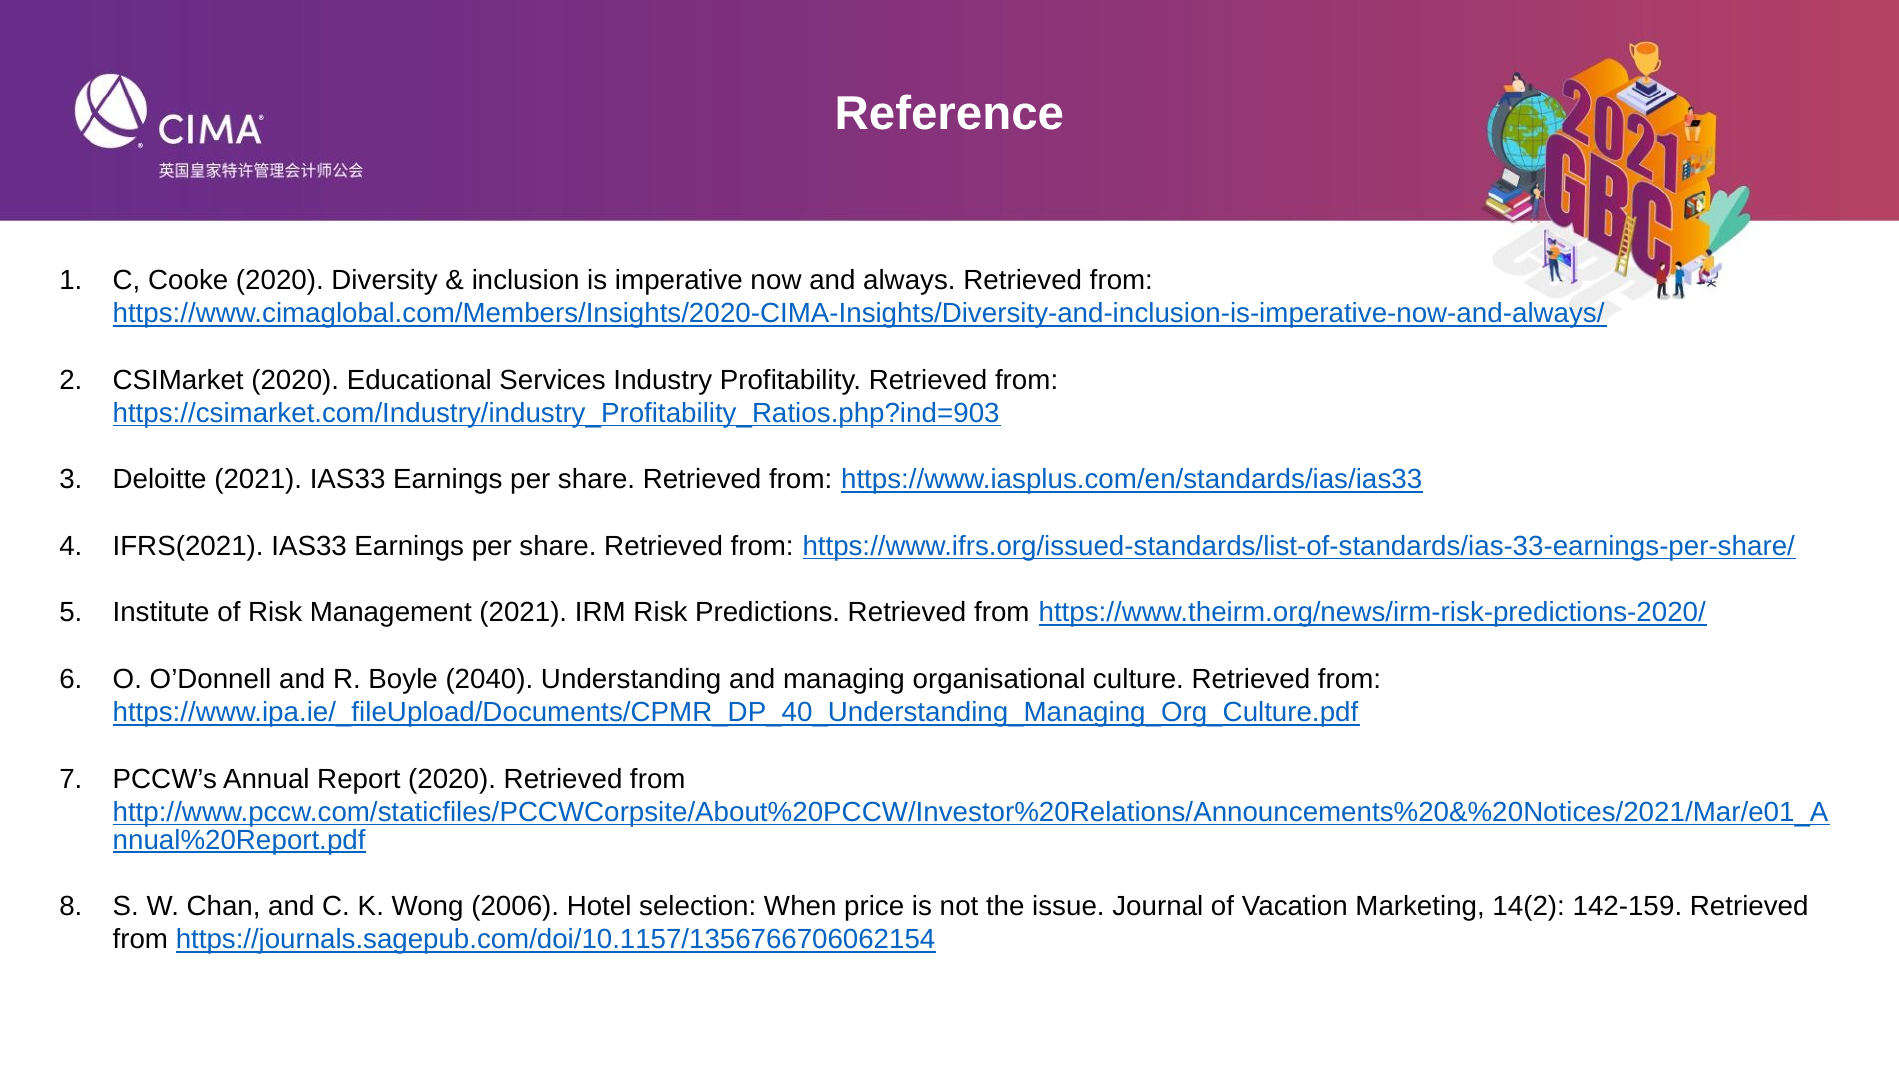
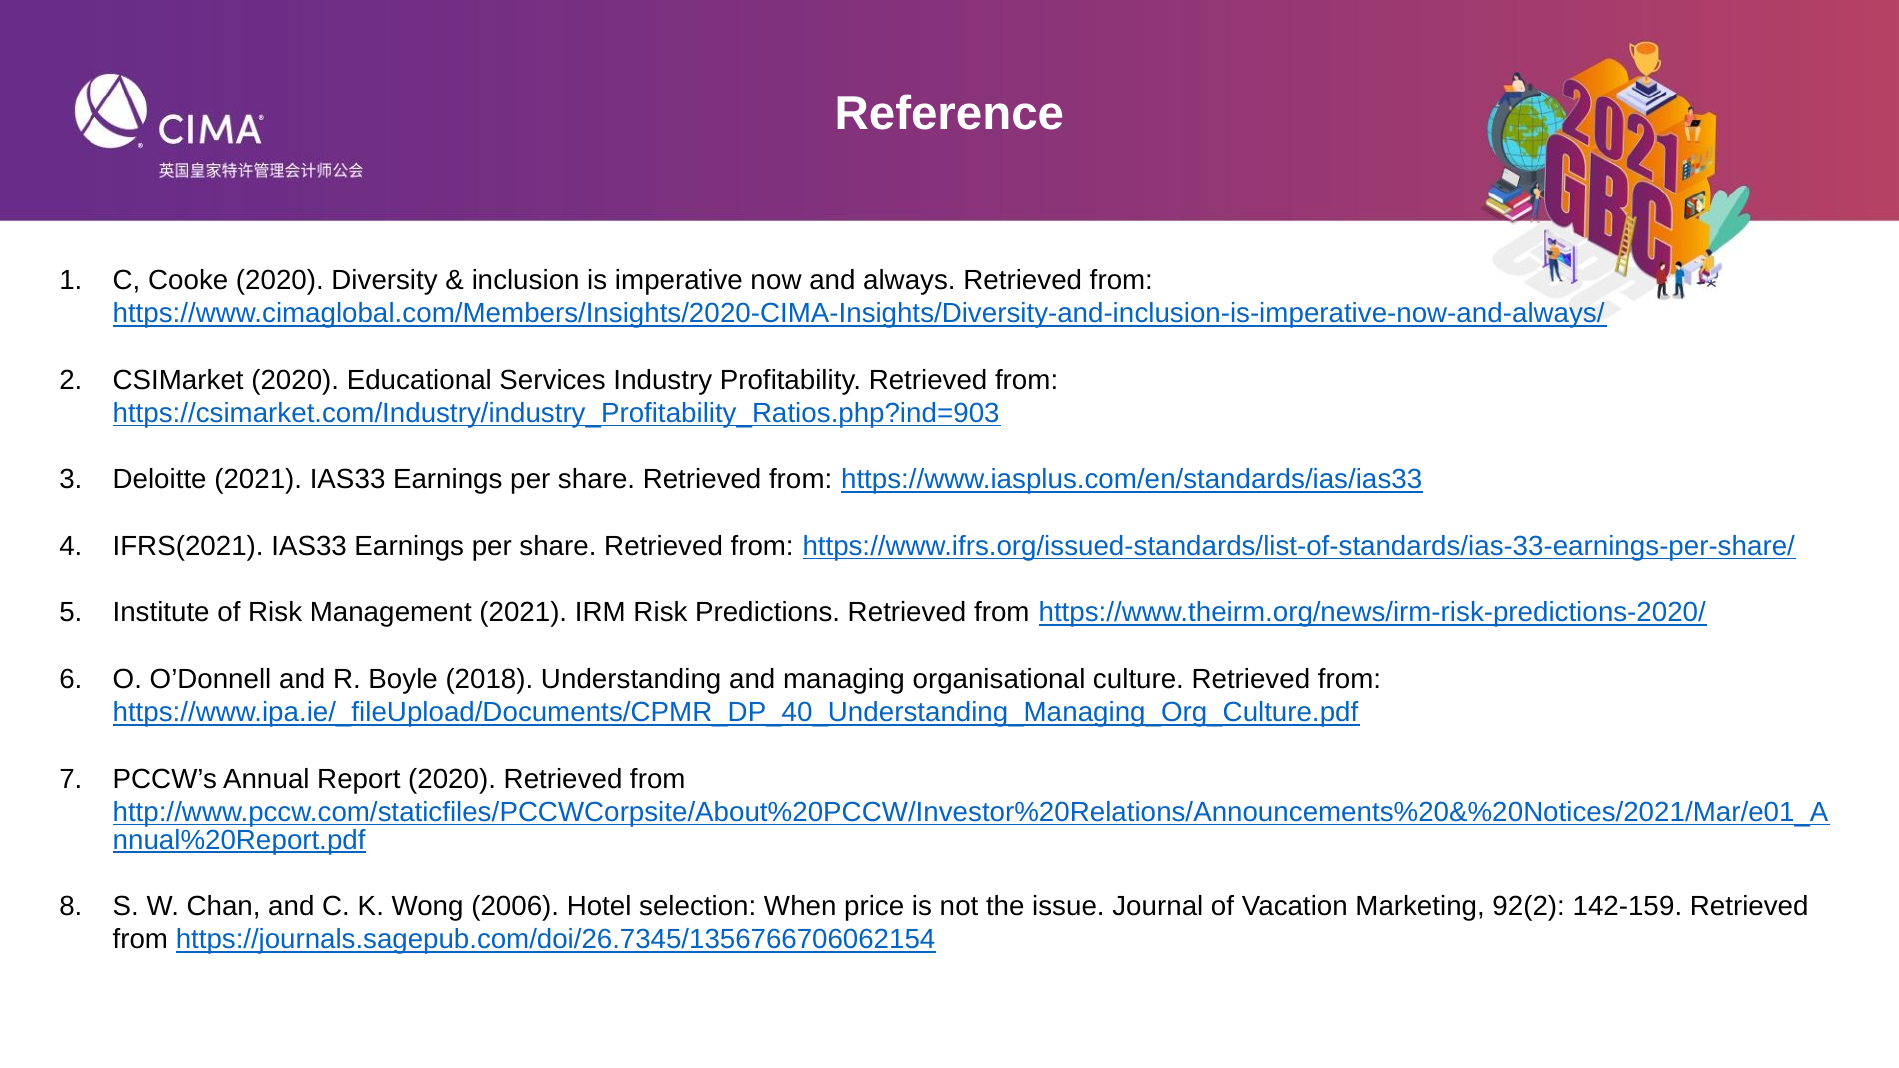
2040: 2040 -> 2018
14(2: 14(2 -> 92(2
https://journals.sagepub.com/doi/10.1157/1356766706062154: https://journals.sagepub.com/doi/10.1157/1356766706062154 -> https://journals.sagepub.com/doi/26.7345/1356766706062154
